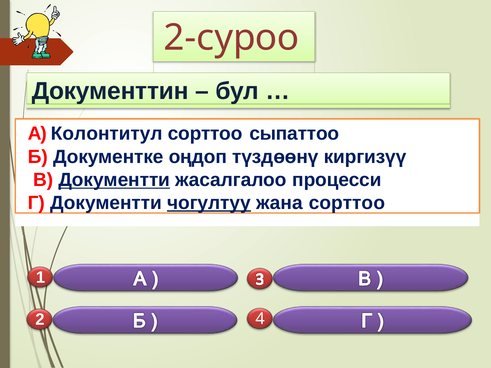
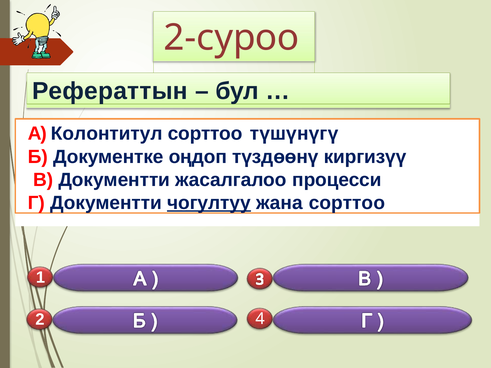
Документтин: Документтин -> Рефераттын
сыпаттоо: сыпаттоо -> түшүнүгү
Документти at (114, 180) underline: present -> none
